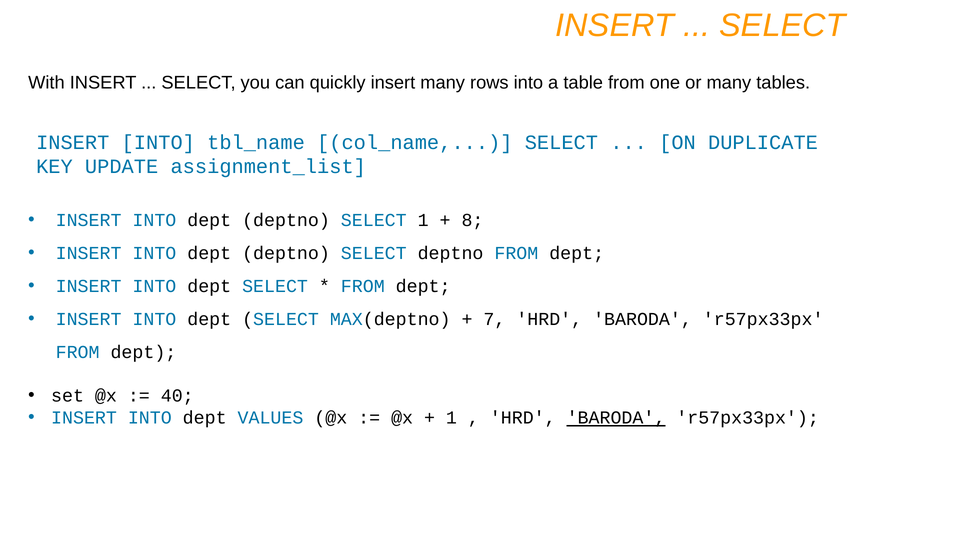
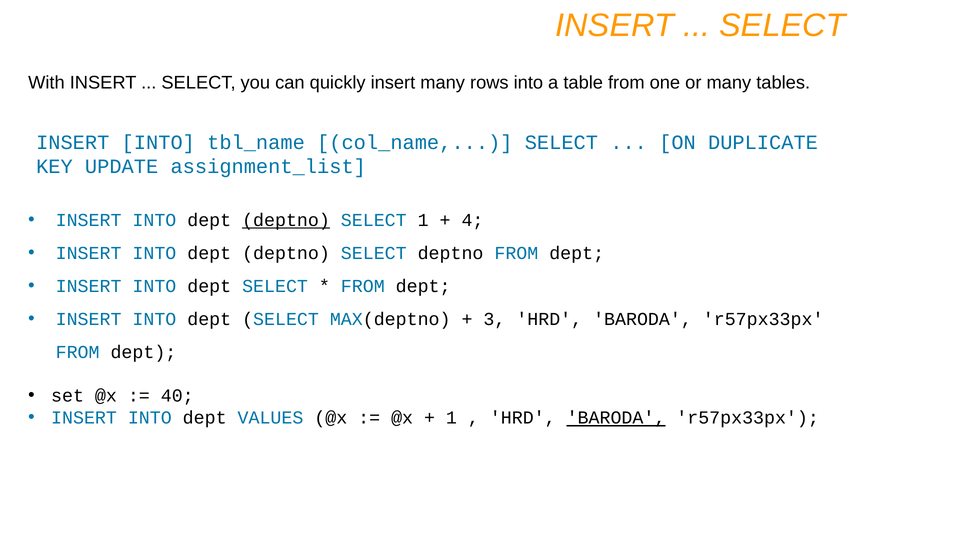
deptno at (286, 220) underline: none -> present
8: 8 -> 4
7: 7 -> 3
